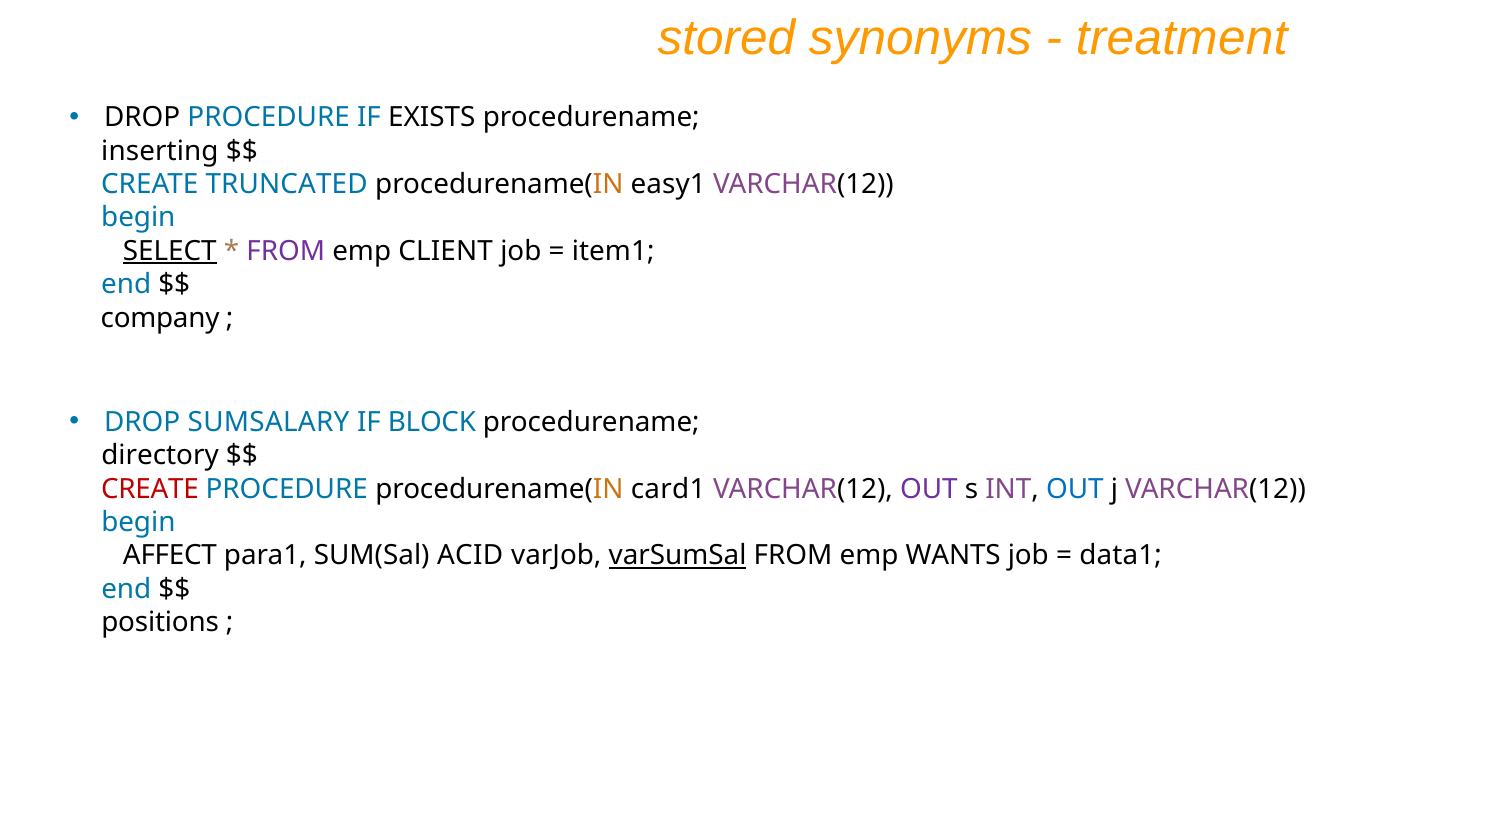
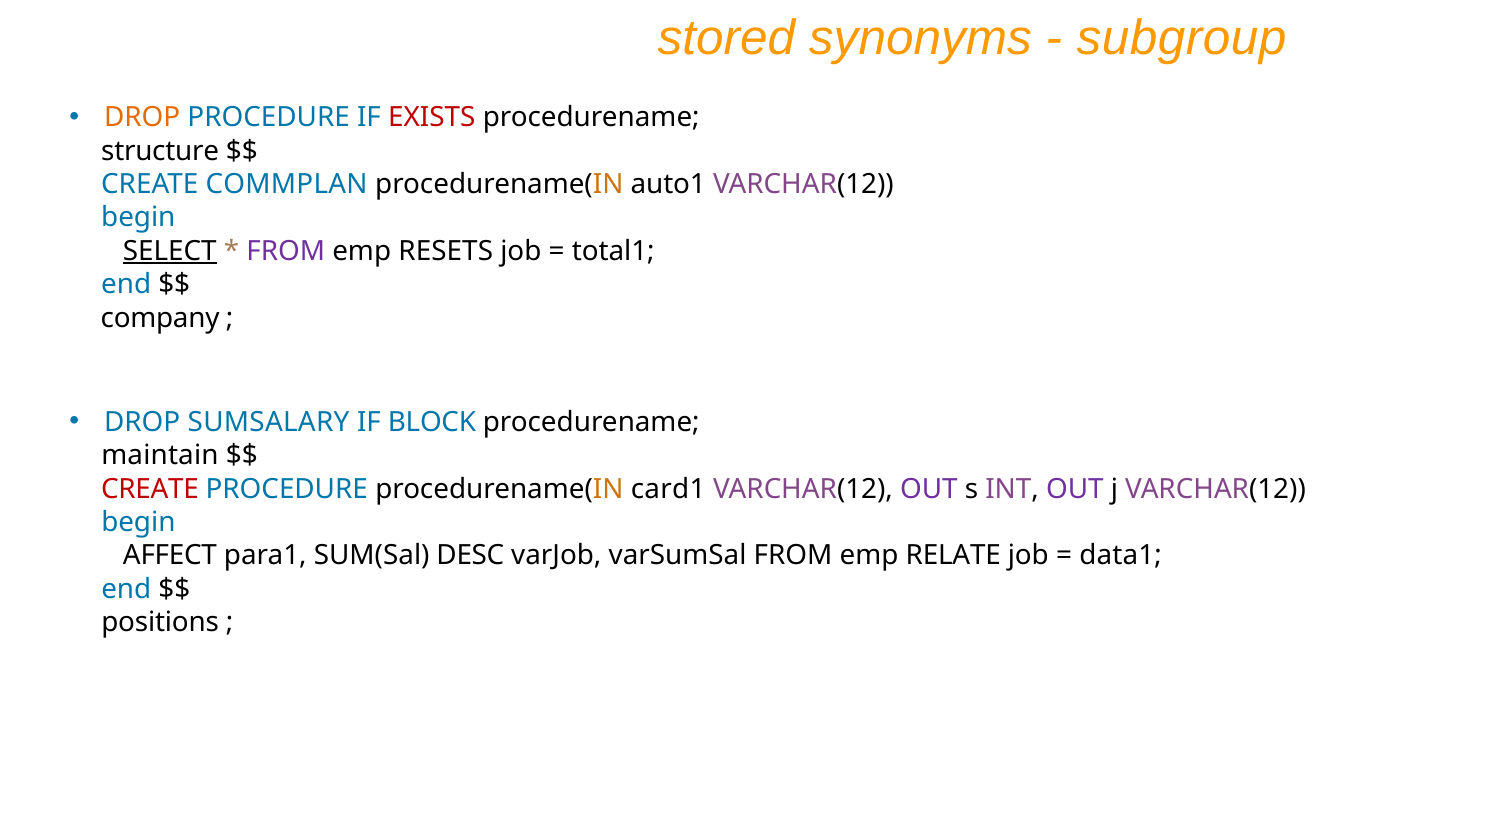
treatment: treatment -> subgroup
DROP at (142, 118) colour: black -> orange
EXISTS colour: black -> red
inserting: inserting -> structure
TRUNCATED: TRUNCATED -> COMMPLAN
easy1: easy1 -> auto1
CLIENT: CLIENT -> RESETS
item1: item1 -> total1
directory: directory -> maintain
OUT at (1075, 489) colour: blue -> purple
ACID: ACID -> DESC
varSumSal underline: present -> none
WANTS: WANTS -> RELATE
